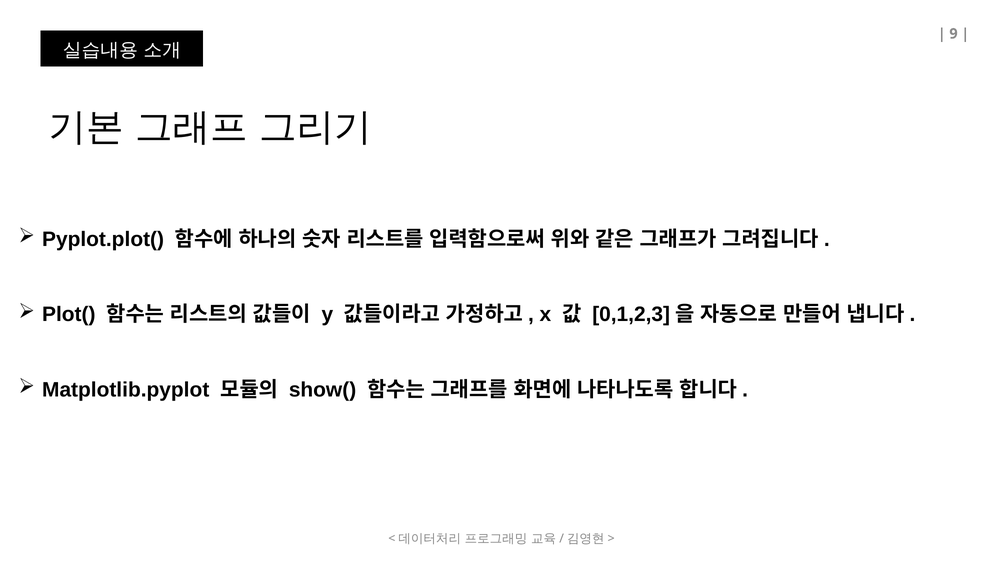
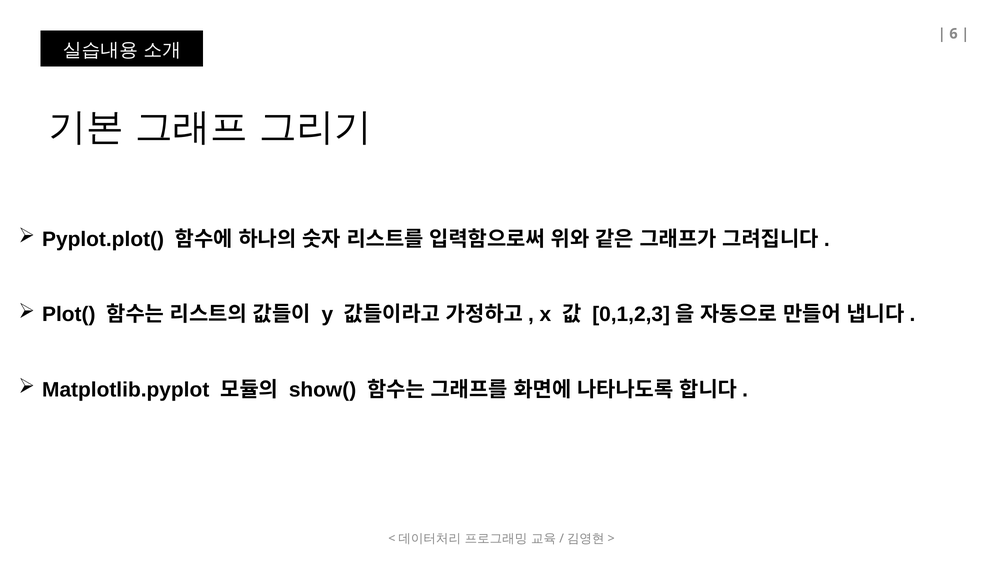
9: 9 -> 6
